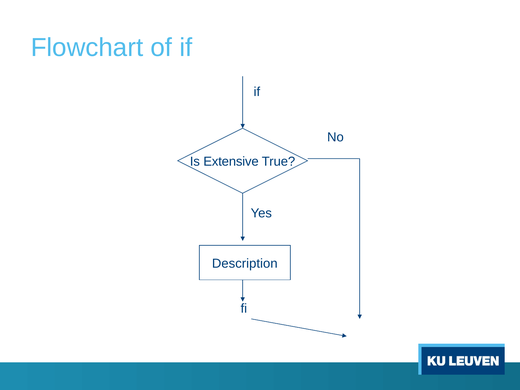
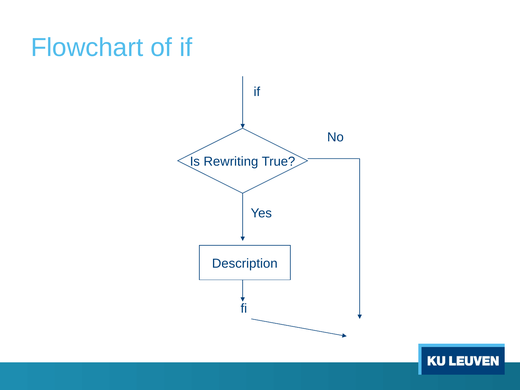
Extensive: Extensive -> Rewriting
